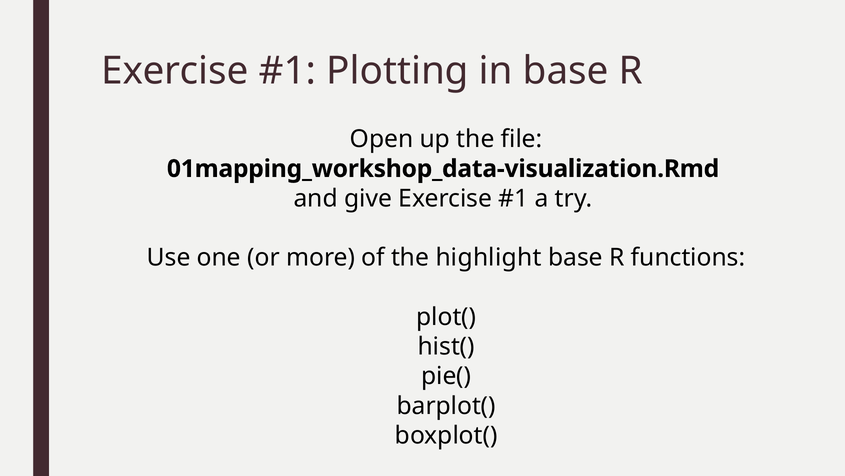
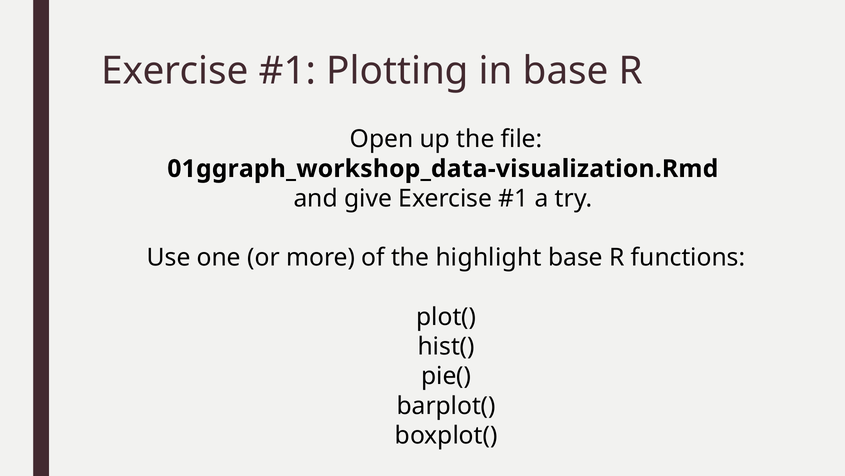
01mapping_workshop_data-visualization.Rmd: 01mapping_workshop_data-visualization.Rmd -> 01ggraph_workshop_data-visualization.Rmd
